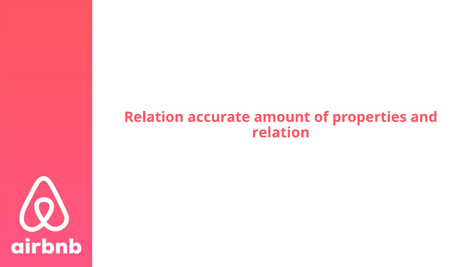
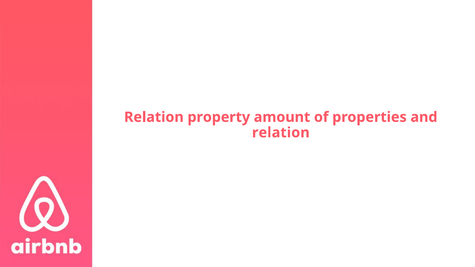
accurate: accurate -> property
